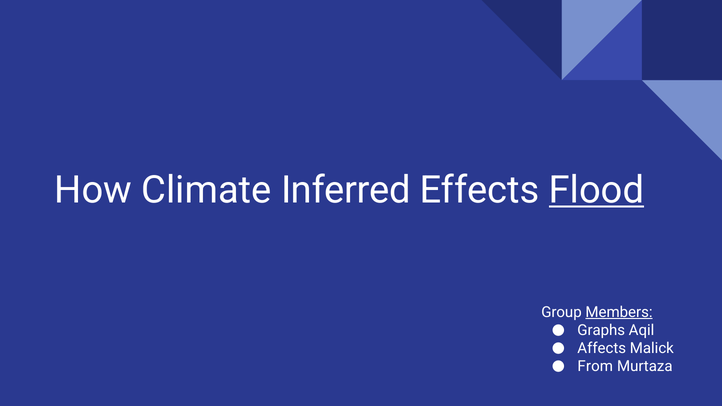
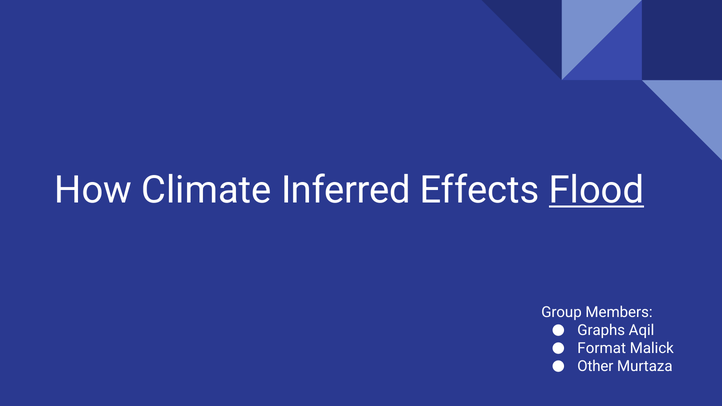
Members underline: present -> none
Affects: Affects -> Format
From: From -> Other
